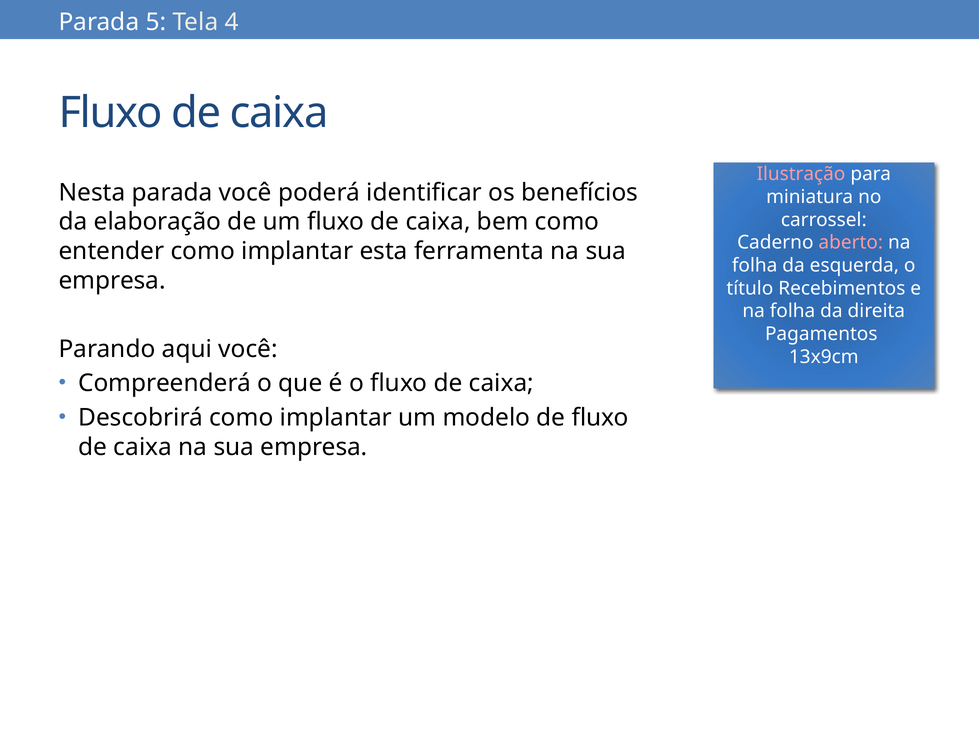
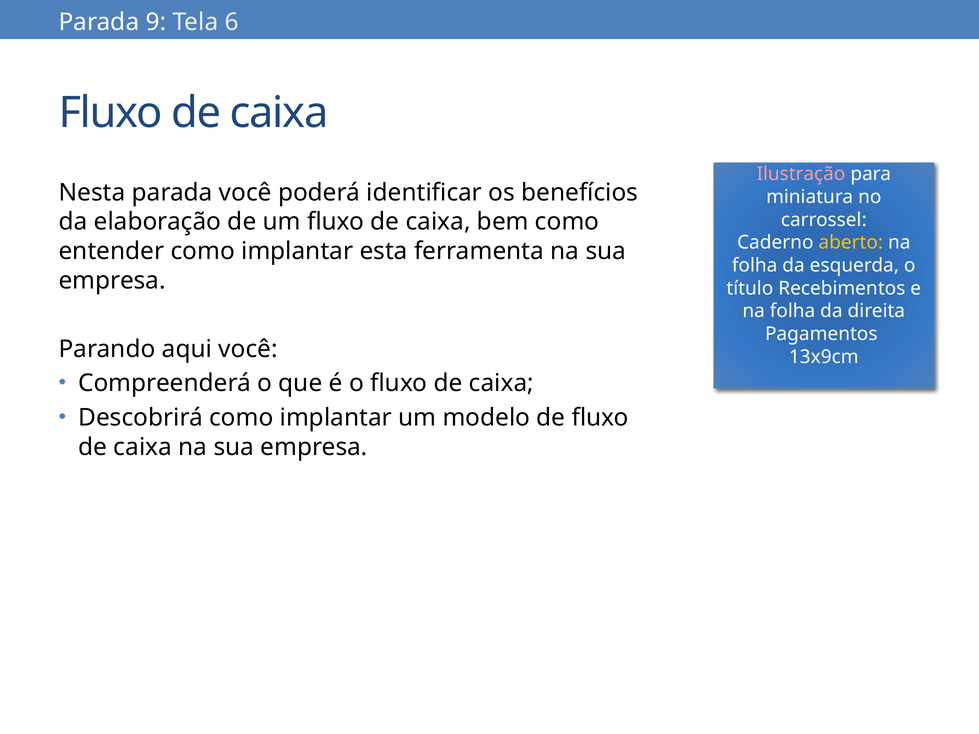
5: 5 -> 9
4: 4 -> 6
aberto colour: pink -> yellow
